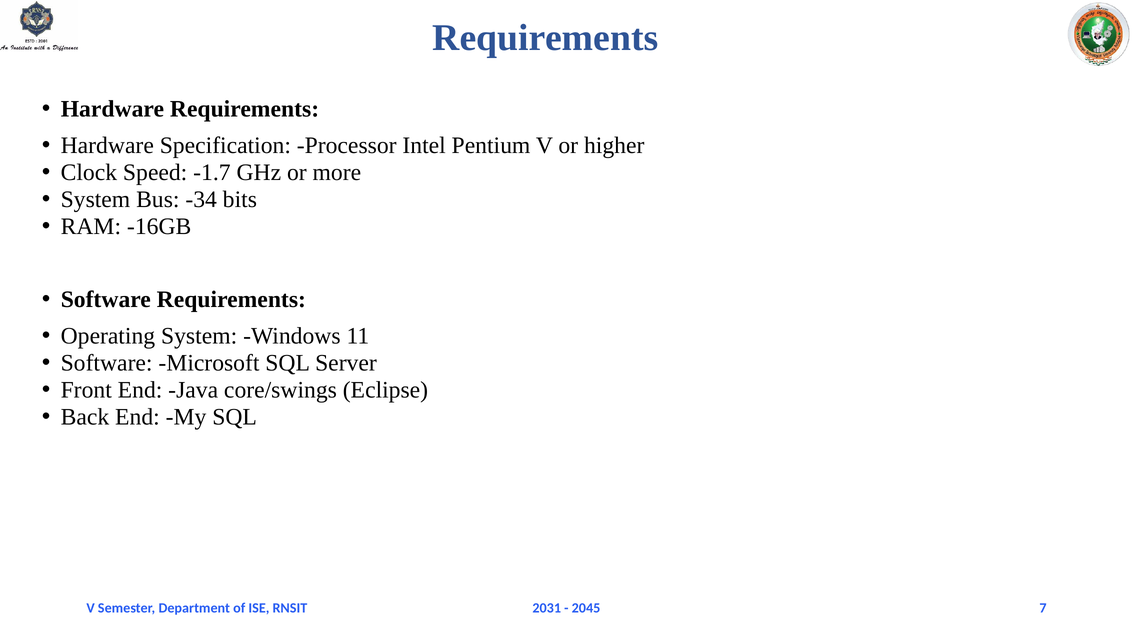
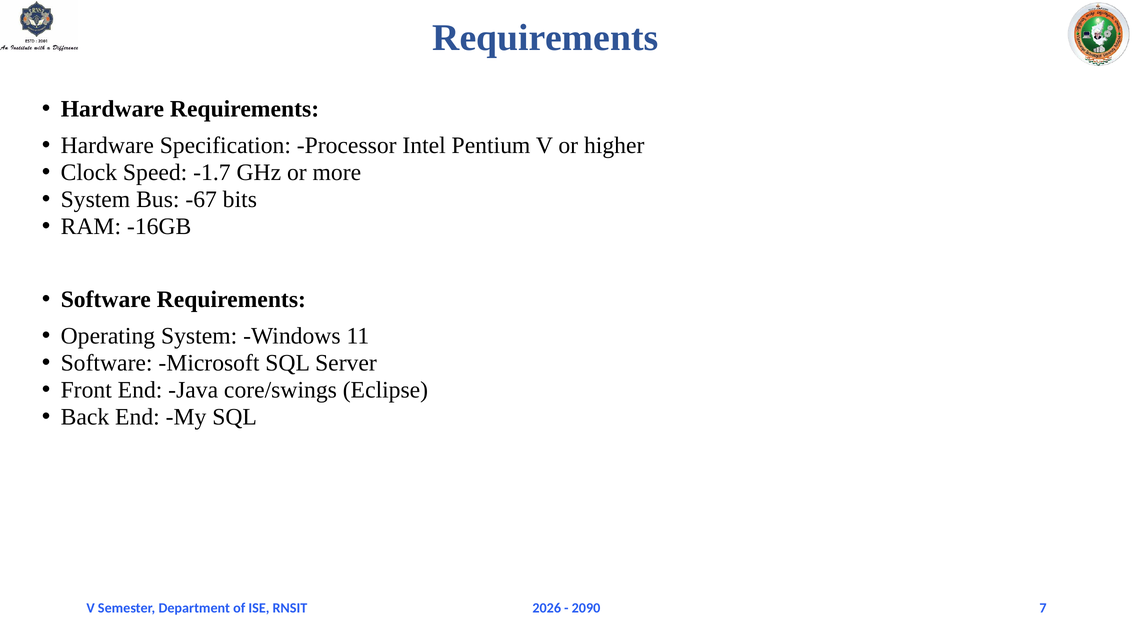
-34: -34 -> -67
2031: 2031 -> 2026
2045: 2045 -> 2090
